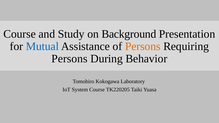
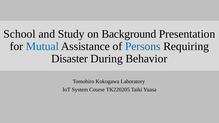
Course at (20, 34): Course -> School
Persons at (143, 46) colour: orange -> blue
Persons at (69, 59): Persons -> Disaster
